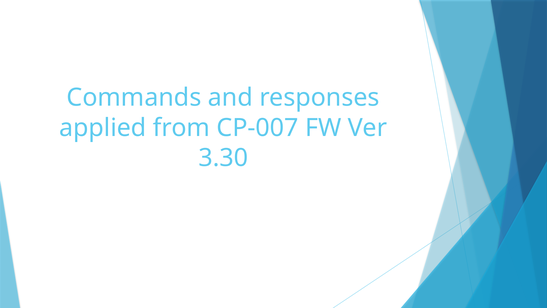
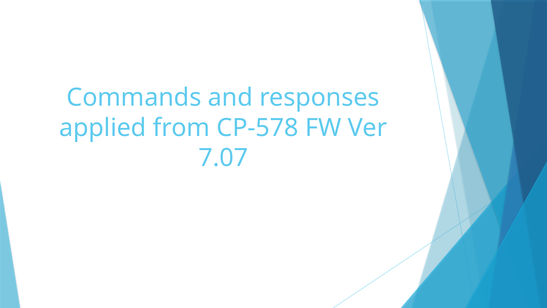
CP-007: CP-007 -> CP-578
3.30: 3.30 -> 7.07
